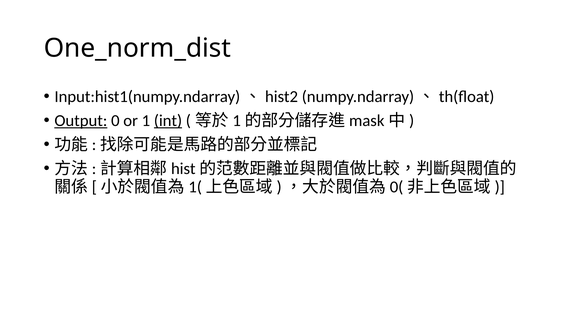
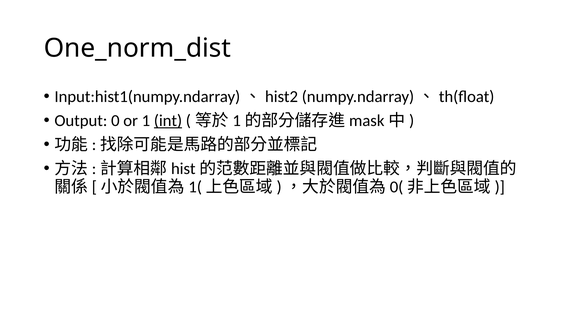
Output underline: present -> none
